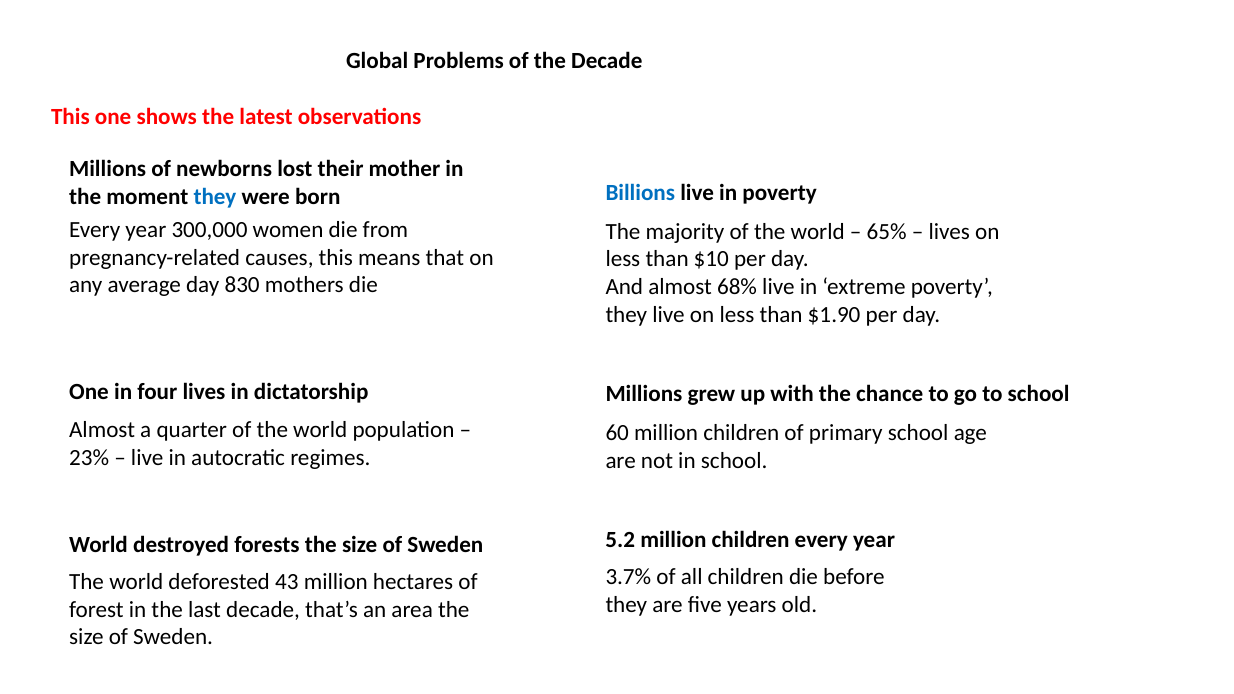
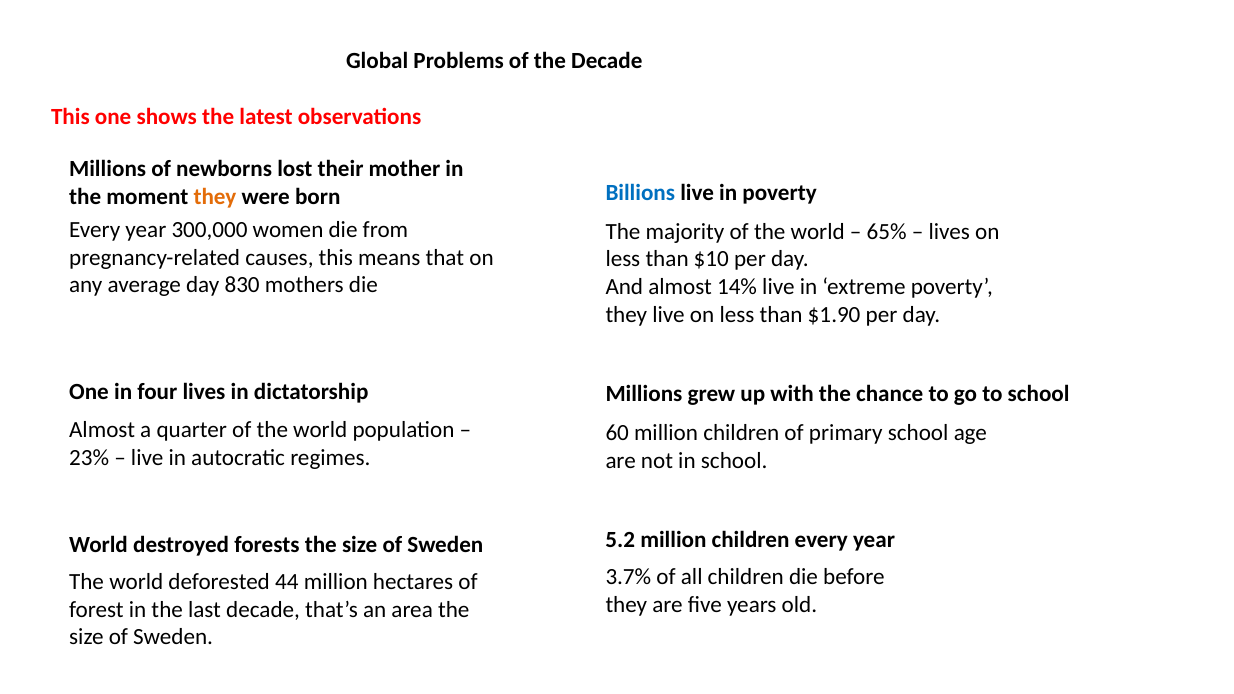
they at (215, 197) colour: blue -> orange
68%: 68% -> 14%
43: 43 -> 44
